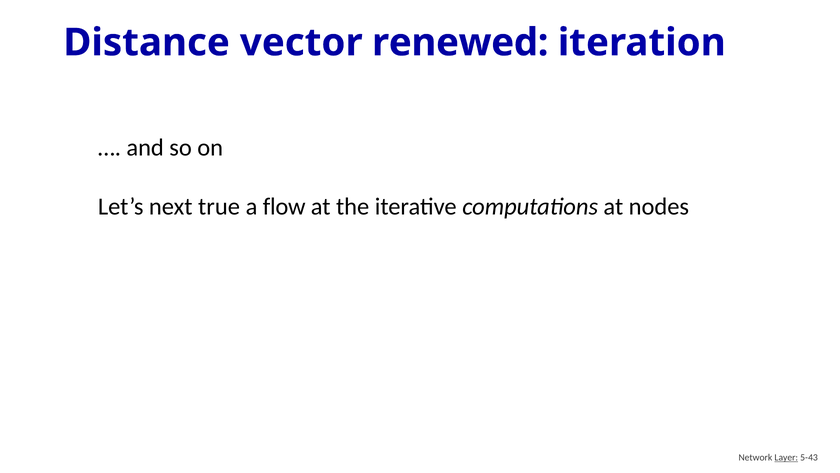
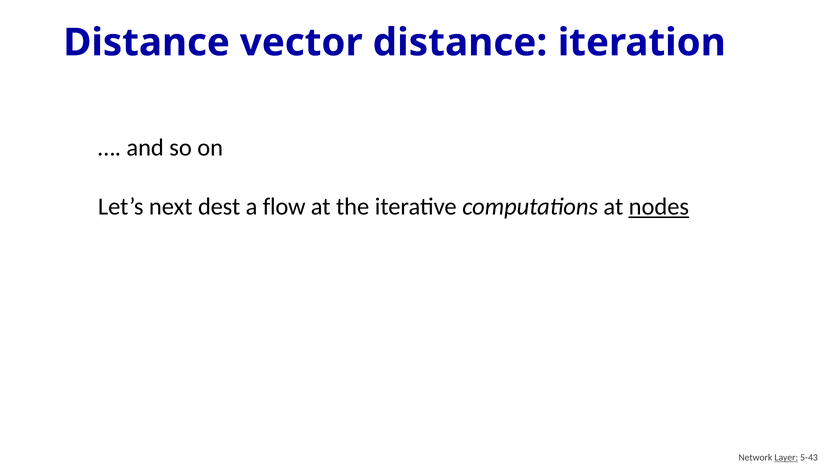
vector renewed: renewed -> distance
true: true -> dest
nodes underline: none -> present
